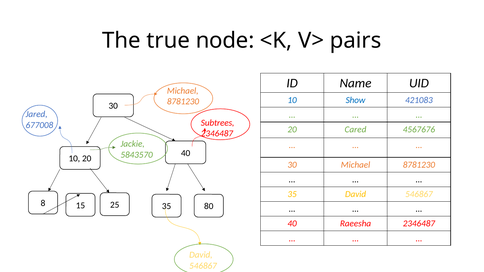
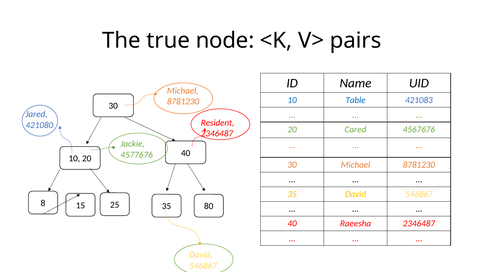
Show: Show -> Table
Subtrees: Subtrees -> Resident
677008: 677008 -> 421080
5843570: 5843570 -> 4577676
